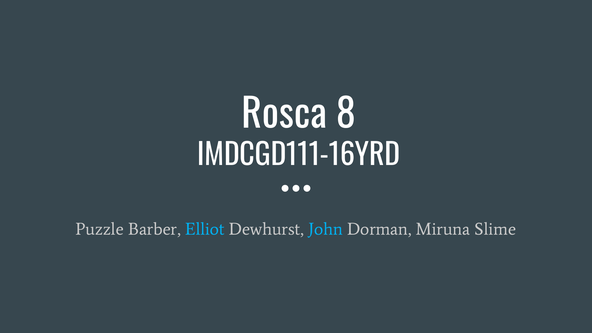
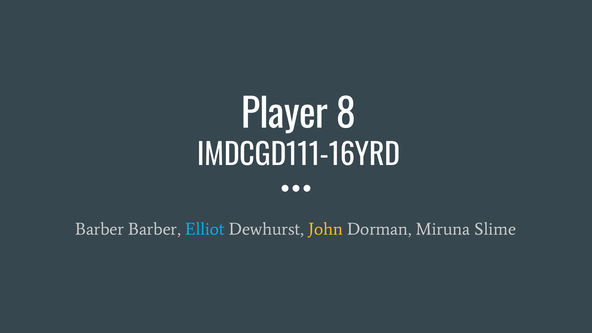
Rosca: Rosca -> Player
Puzzle at (100, 229): Puzzle -> Barber
John colour: light blue -> yellow
